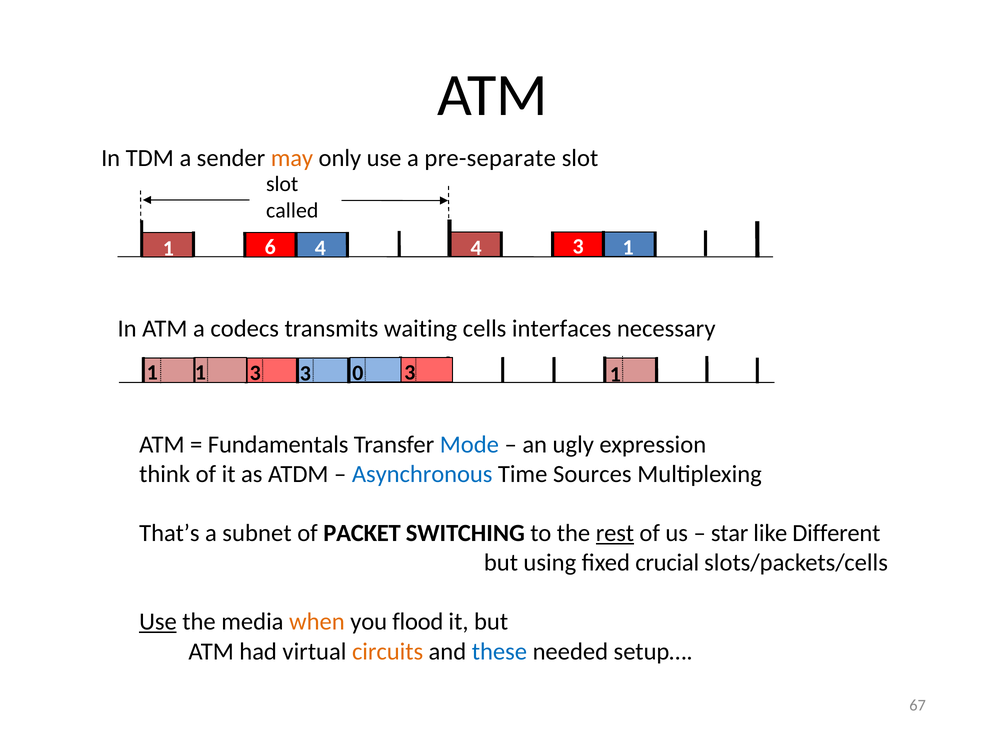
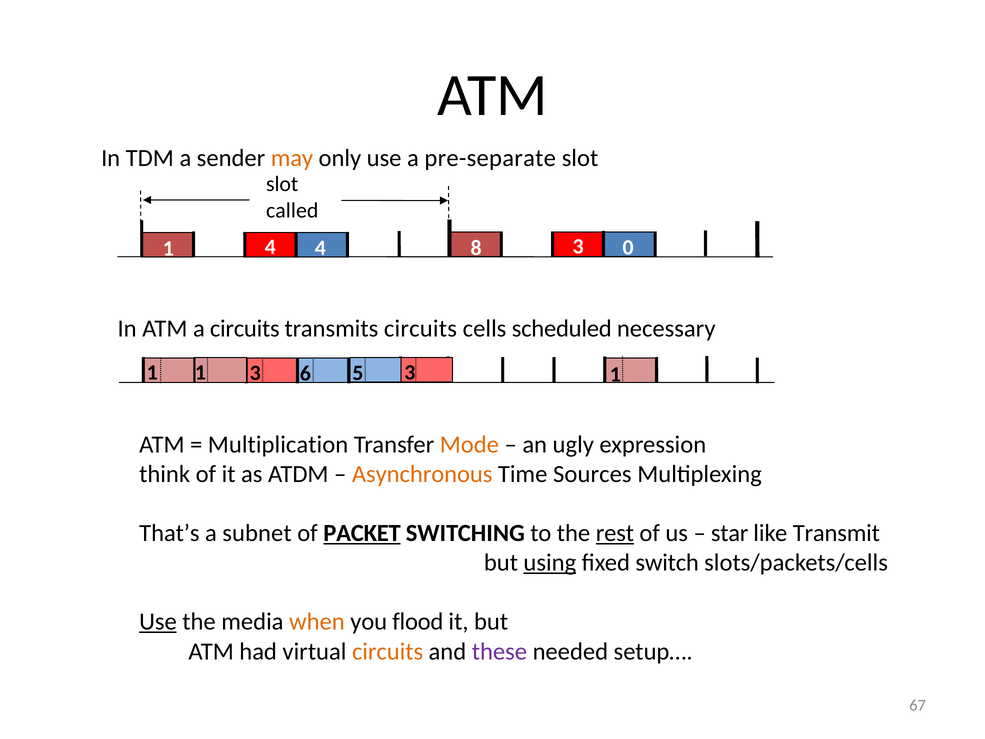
1 6: 6 -> 4
4 4: 4 -> 8
1 at (628, 247): 1 -> 0
a codecs: codecs -> circuits
transmits waiting: waiting -> circuits
interfaces: interfaces -> scheduled
3 3: 3 -> 6
0: 0 -> 5
Fundamentals: Fundamentals -> Multiplication
Mode colour: blue -> orange
Asynchronous colour: blue -> orange
PACKET underline: none -> present
Different: Different -> Transmit
using underline: none -> present
crucial: crucial -> switch
these colour: blue -> purple
